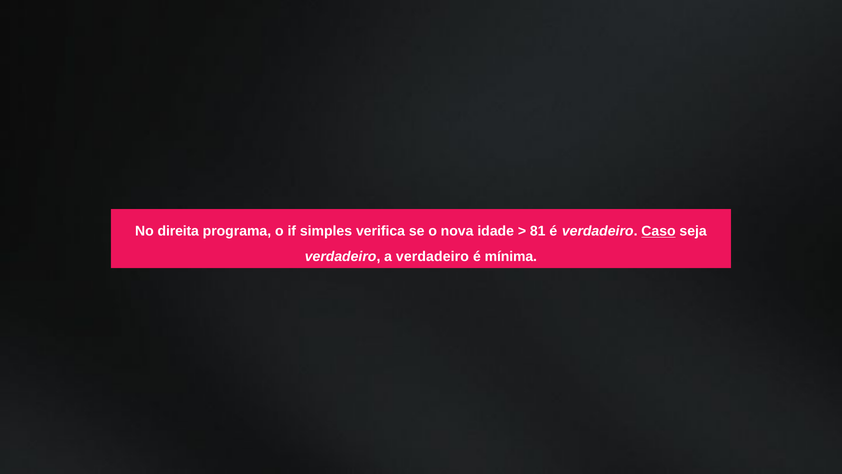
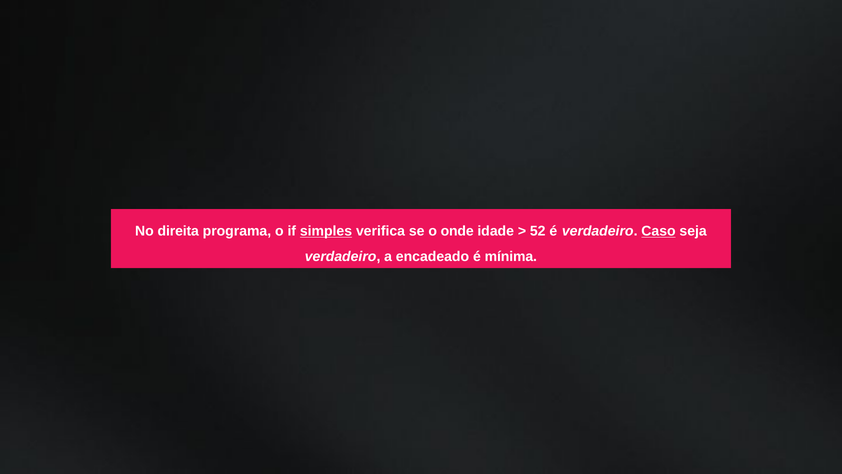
simples underline: none -> present
nova: nova -> onde
81: 81 -> 52
a verdadeiro: verdadeiro -> encadeado
